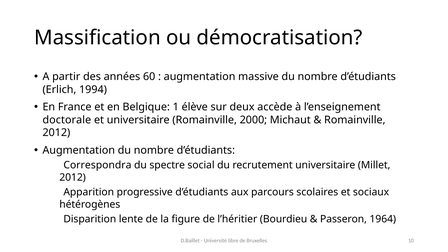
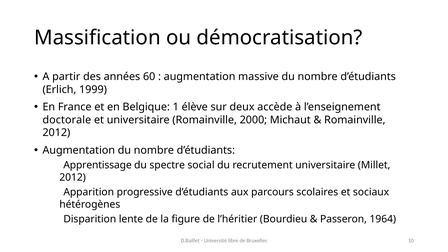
1994: 1994 -> 1999
Correspondra: Correspondra -> Apprentissage
